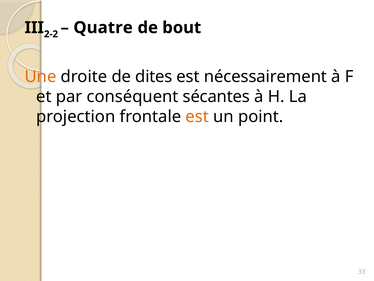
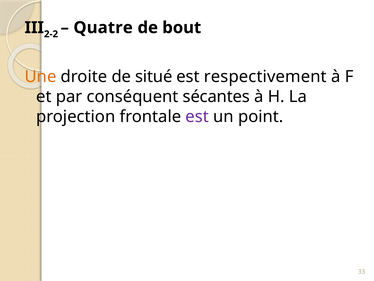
dites: dites -> situé
nécessairement: nécessairement -> respectivement
est at (197, 116) colour: orange -> purple
